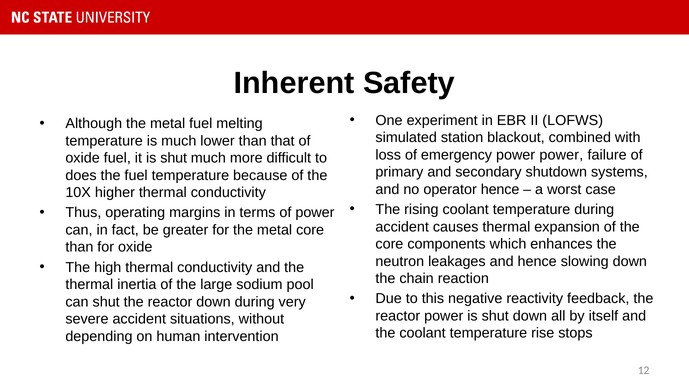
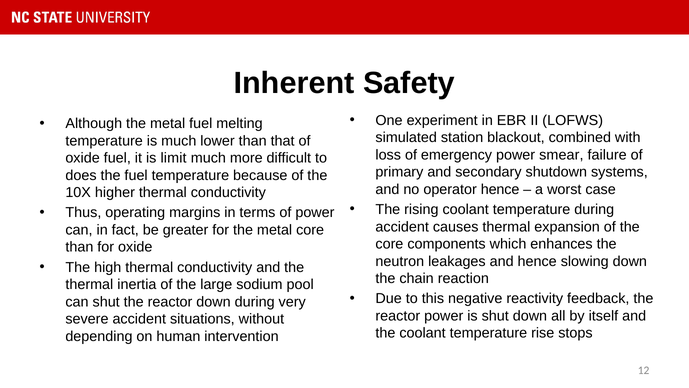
power power: power -> smear
it is shut: shut -> limit
